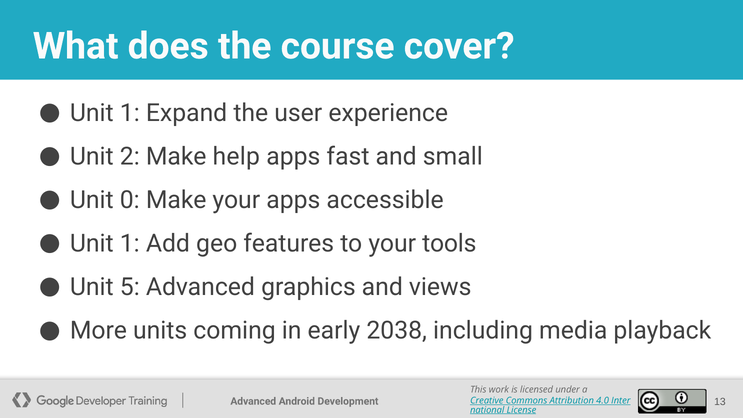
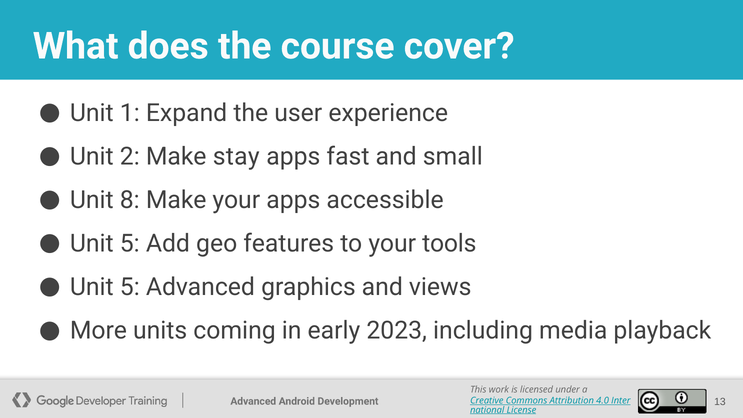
help: help -> stay
0: 0 -> 8
1 at (130, 244): 1 -> 5
2038: 2038 -> 2023
